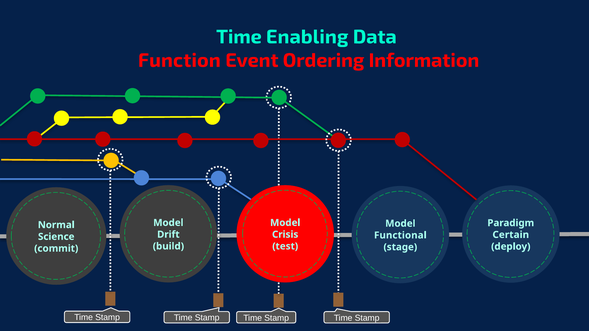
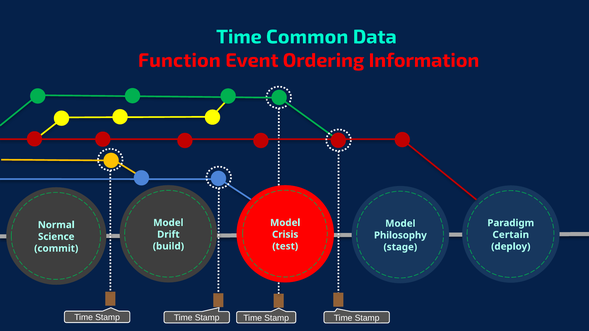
Enabling: Enabling -> Common
Functional: Functional -> Philosophy
